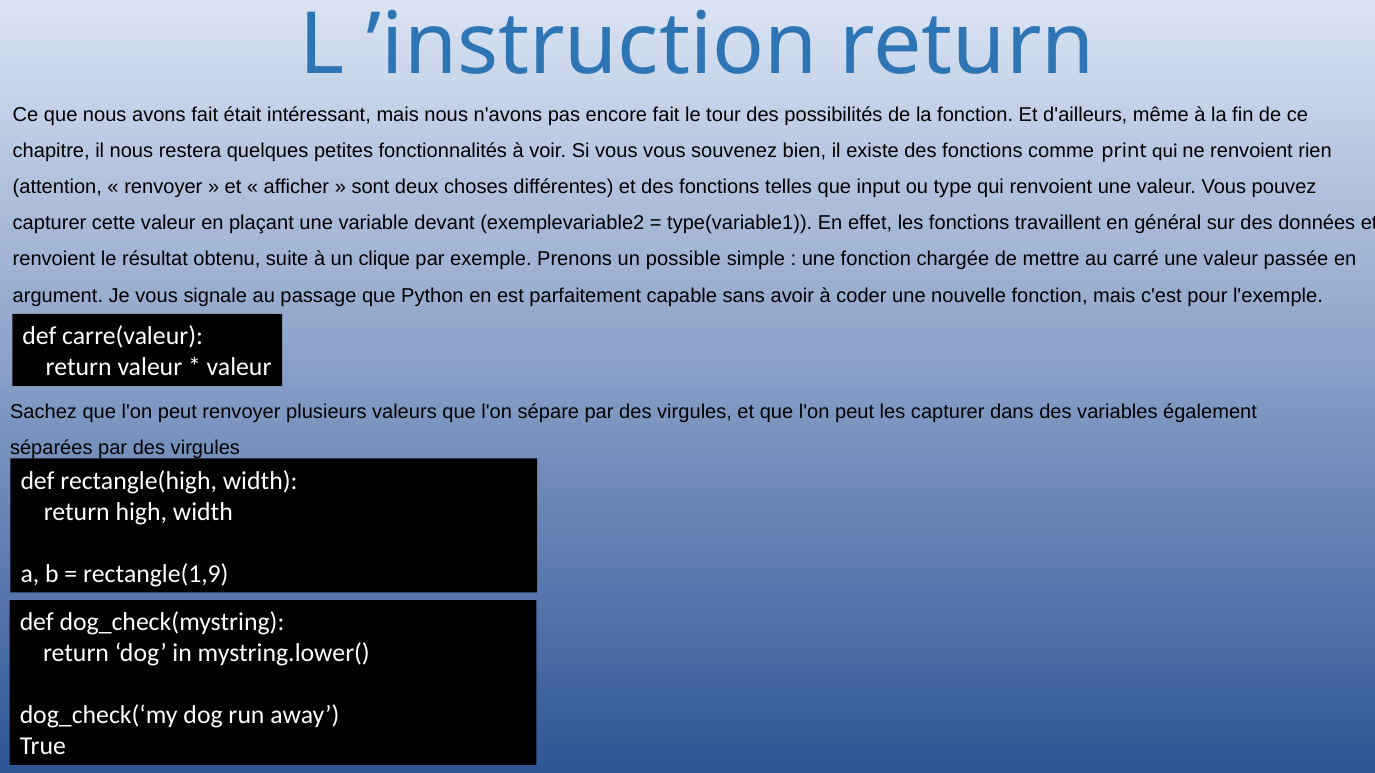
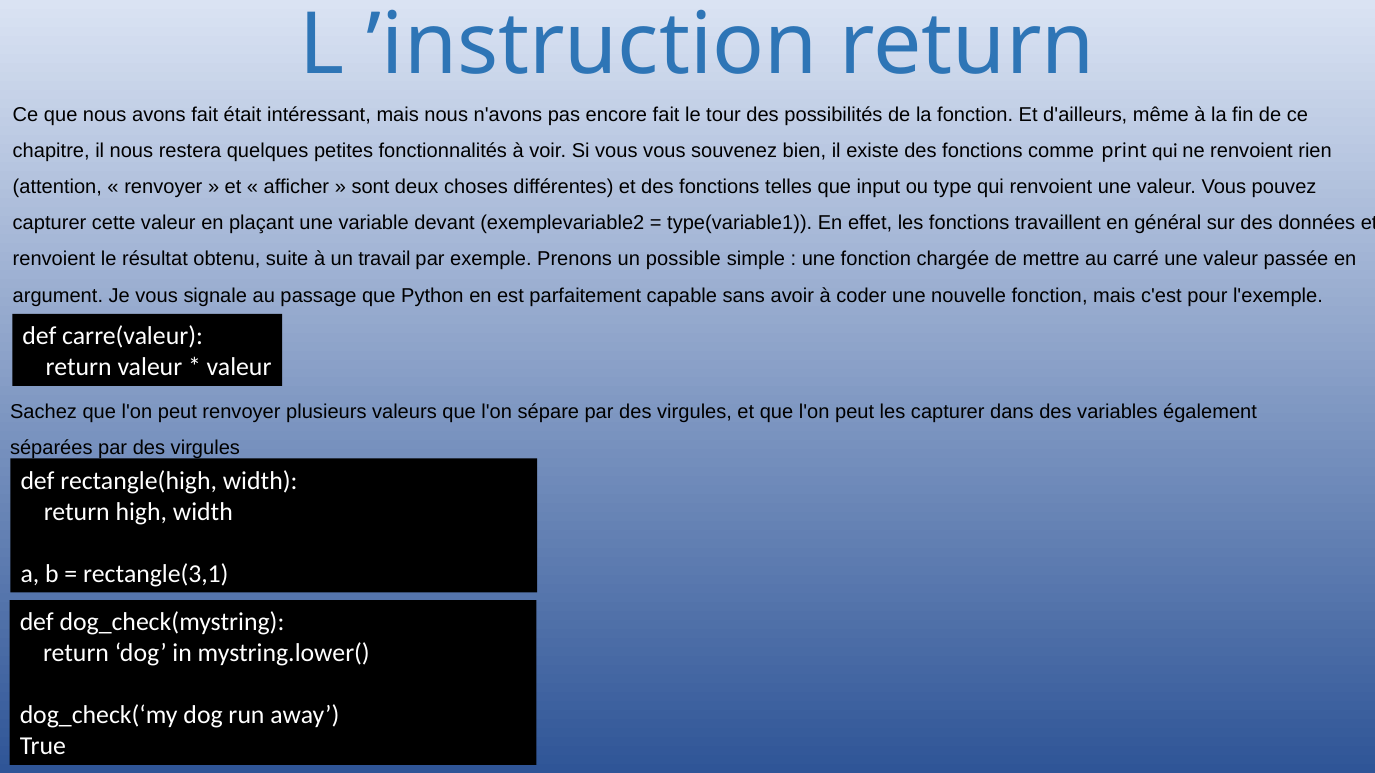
clique: clique -> travail
rectangle(1,9: rectangle(1,9 -> rectangle(3,1
